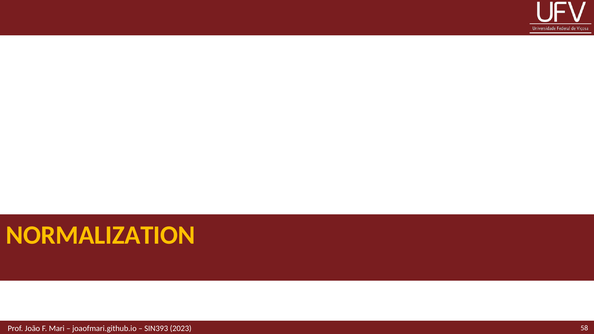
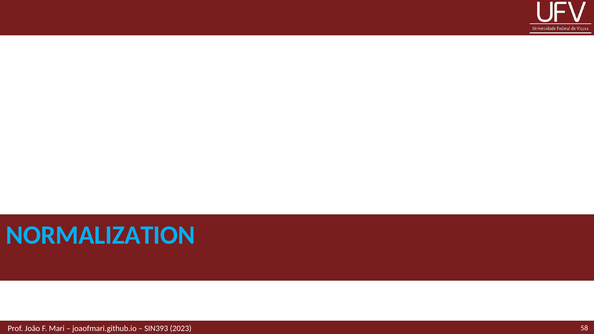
NORMALIZATION colour: yellow -> light blue
